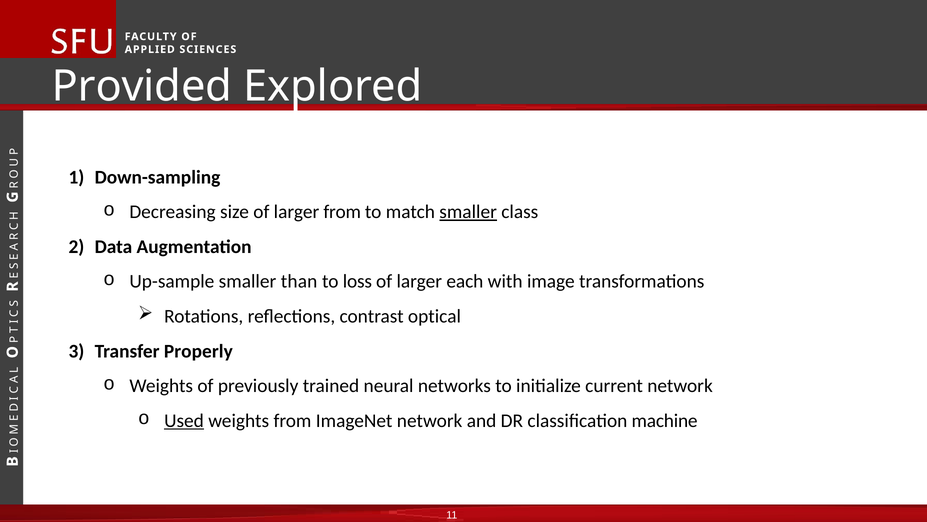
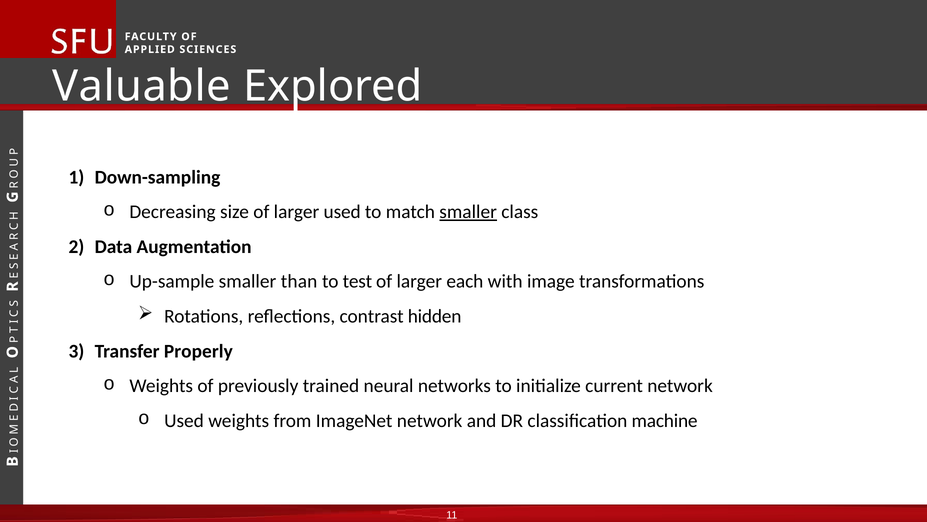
Provided: Provided -> Valuable
larger from: from -> used
loss: loss -> test
optical: optical -> hidden
Used at (184, 420) underline: present -> none
